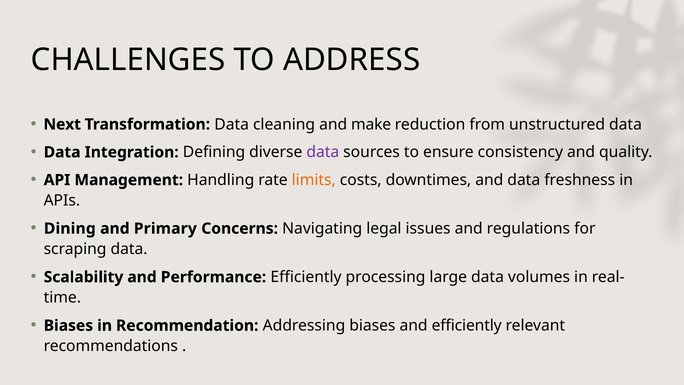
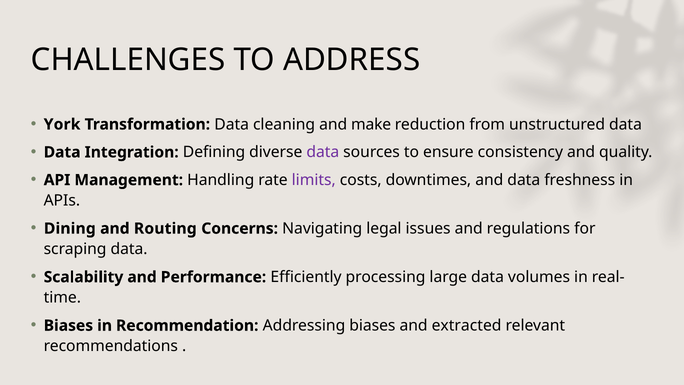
Next: Next -> York
limits colour: orange -> purple
Primary: Primary -> Routing
and efficiently: efficiently -> extracted
